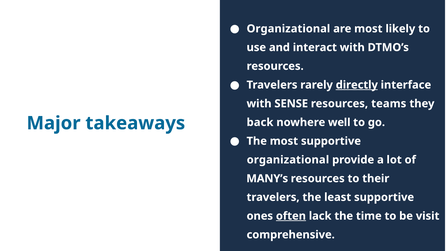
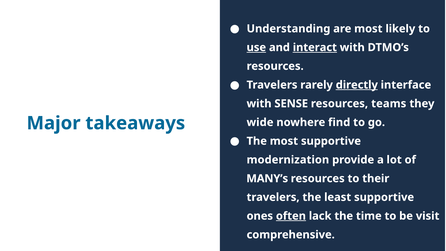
Organizational at (288, 29): Organizational -> Understanding
use underline: none -> present
interact underline: none -> present
back: back -> wide
well: well -> find
organizational at (288, 160): organizational -> modernization
